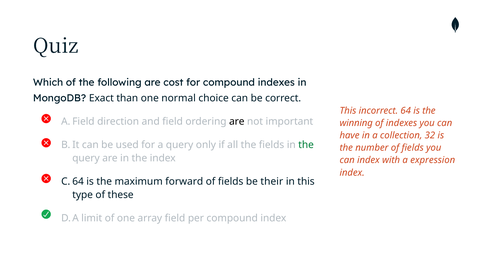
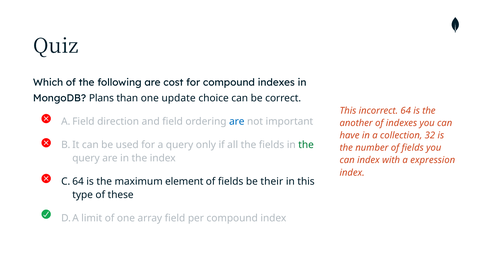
Exact: Exact -> Plans
normal: normal -> update
are at (237, 122) colour: black -> blue
winning: winning -> another
forward: forward -> element
